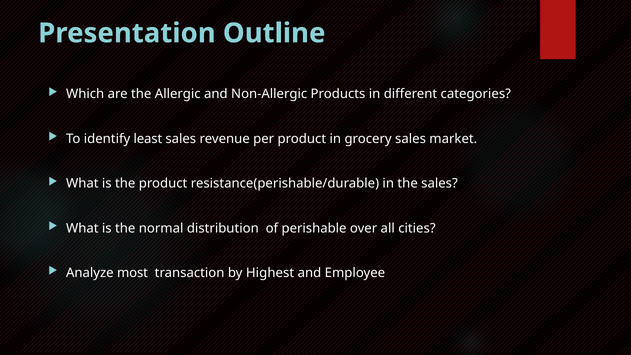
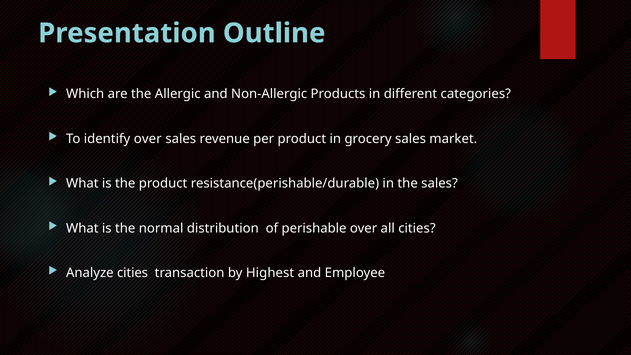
identify least: least -> over
Analyze most: most -> cities
